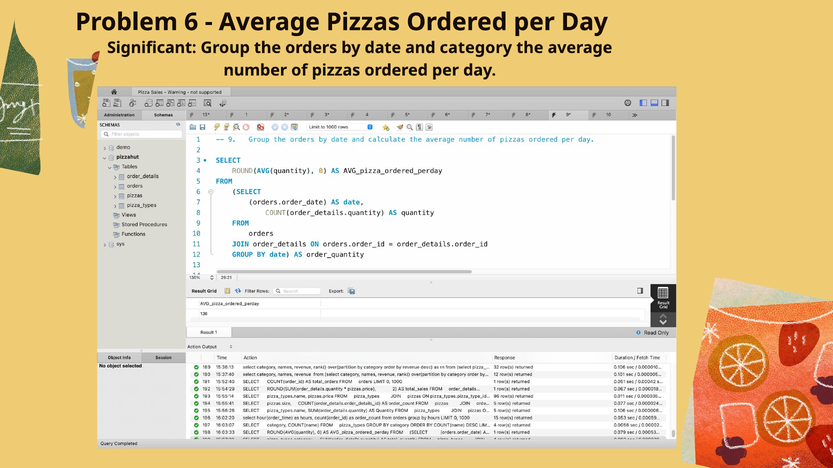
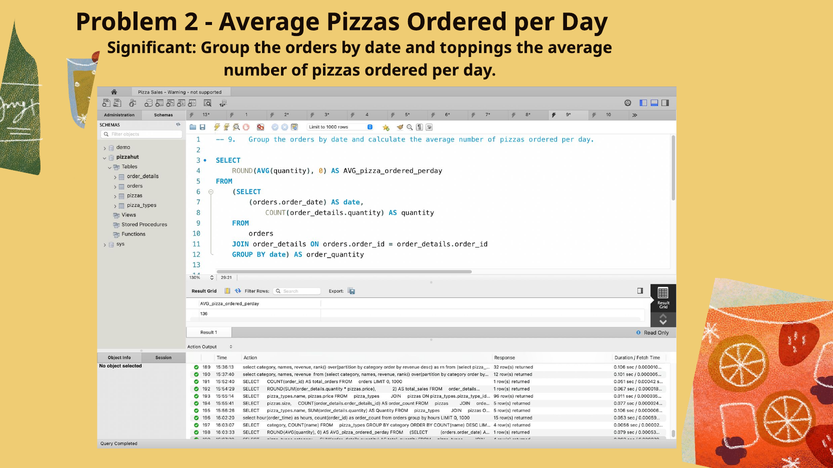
6: 6 -> 2
category: category -> toppings
